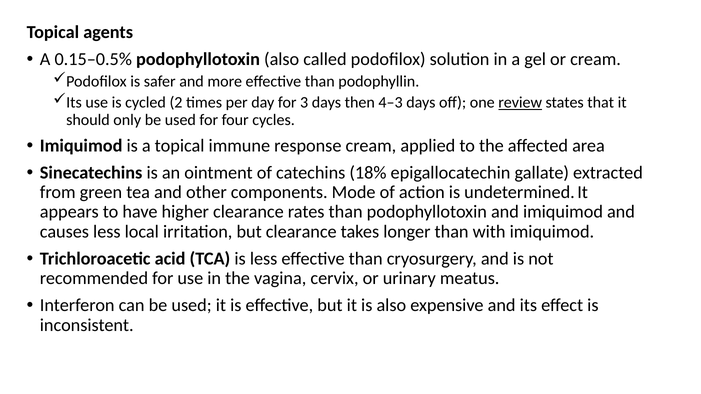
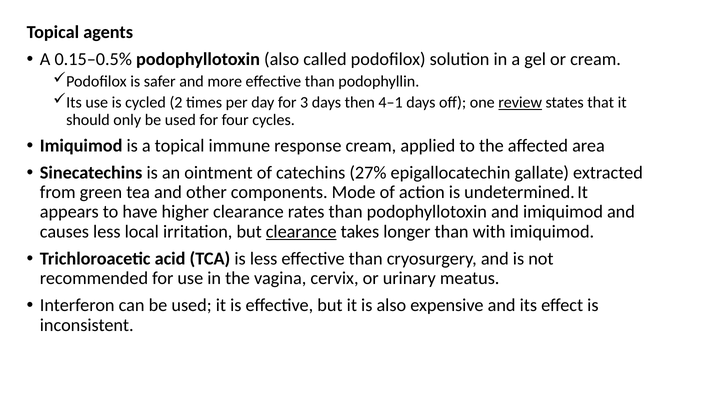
4–3: 4–3 -> 4–1
18%: 18% -> 27%
clearance at (301, 232) underline: none -> present
